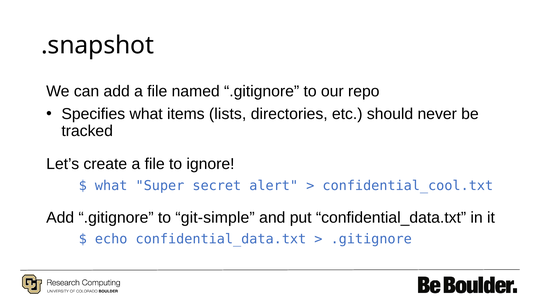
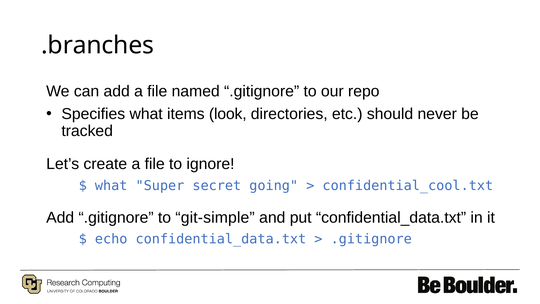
.snapshot: .snapshot -> .branches
lists: lists -> look
alert: alert -> going
